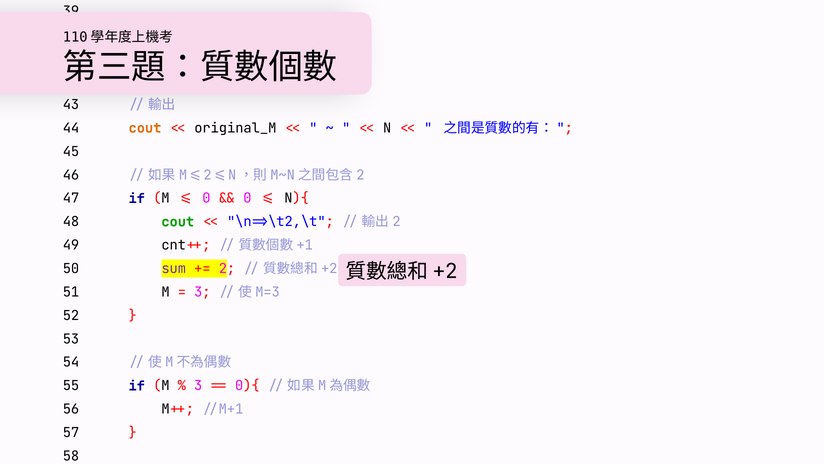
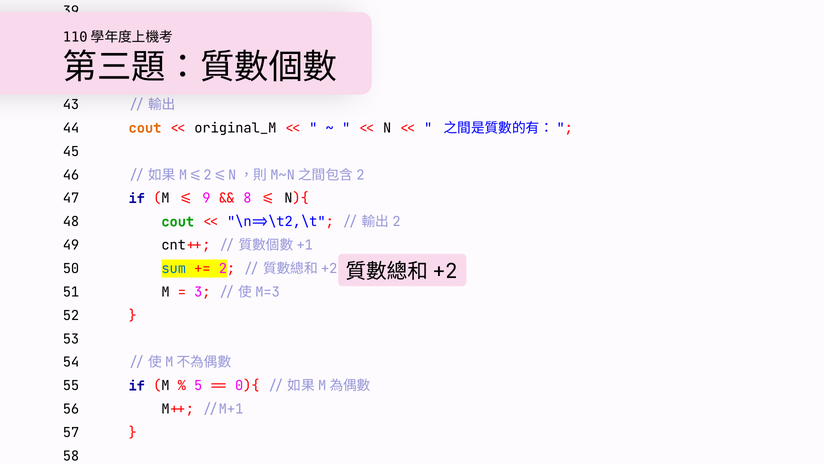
0 at (206, 198): 0 -> 9
0 at (247, 198): 0 -> 8
sum at (174, 268) colour: purple -> blue
3 at (198, 385): 3 -> 5
